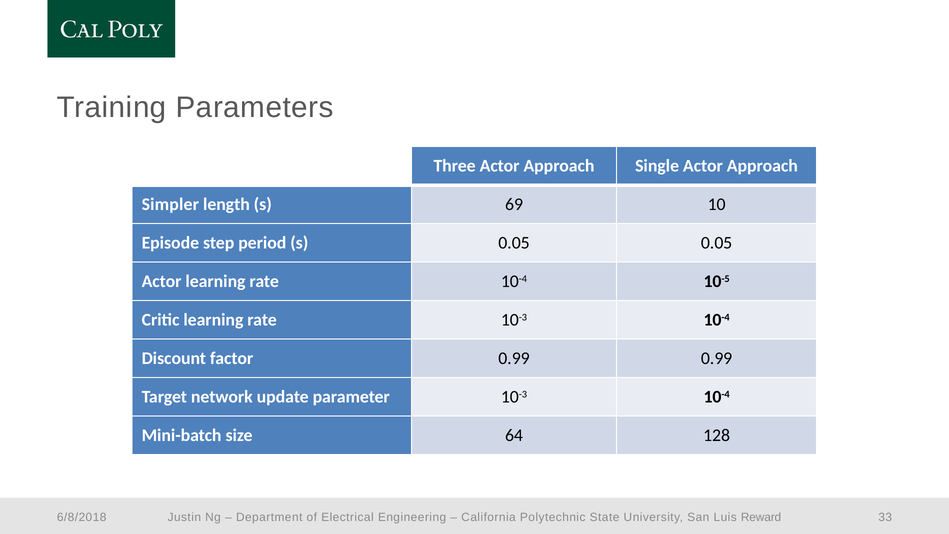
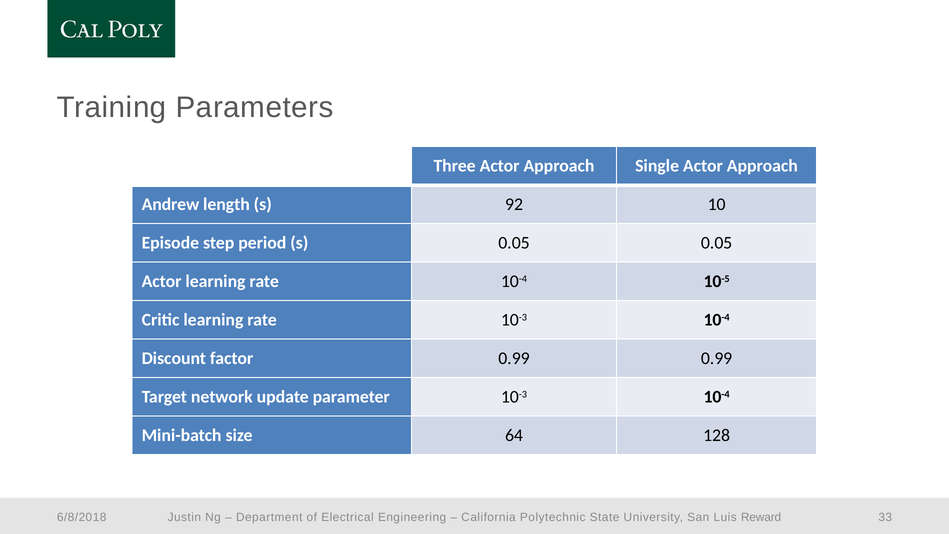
Simpler: Simpler -> Andrew
69: 69 -> 92
